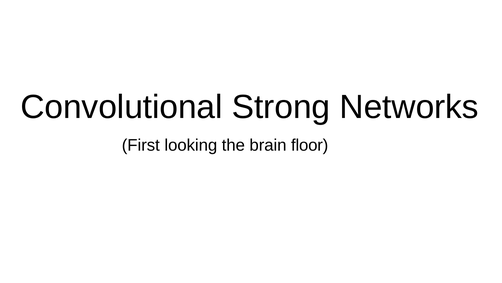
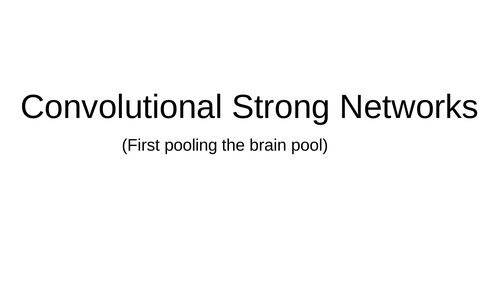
looking: looking -> pooling
floor: floor -> pool
